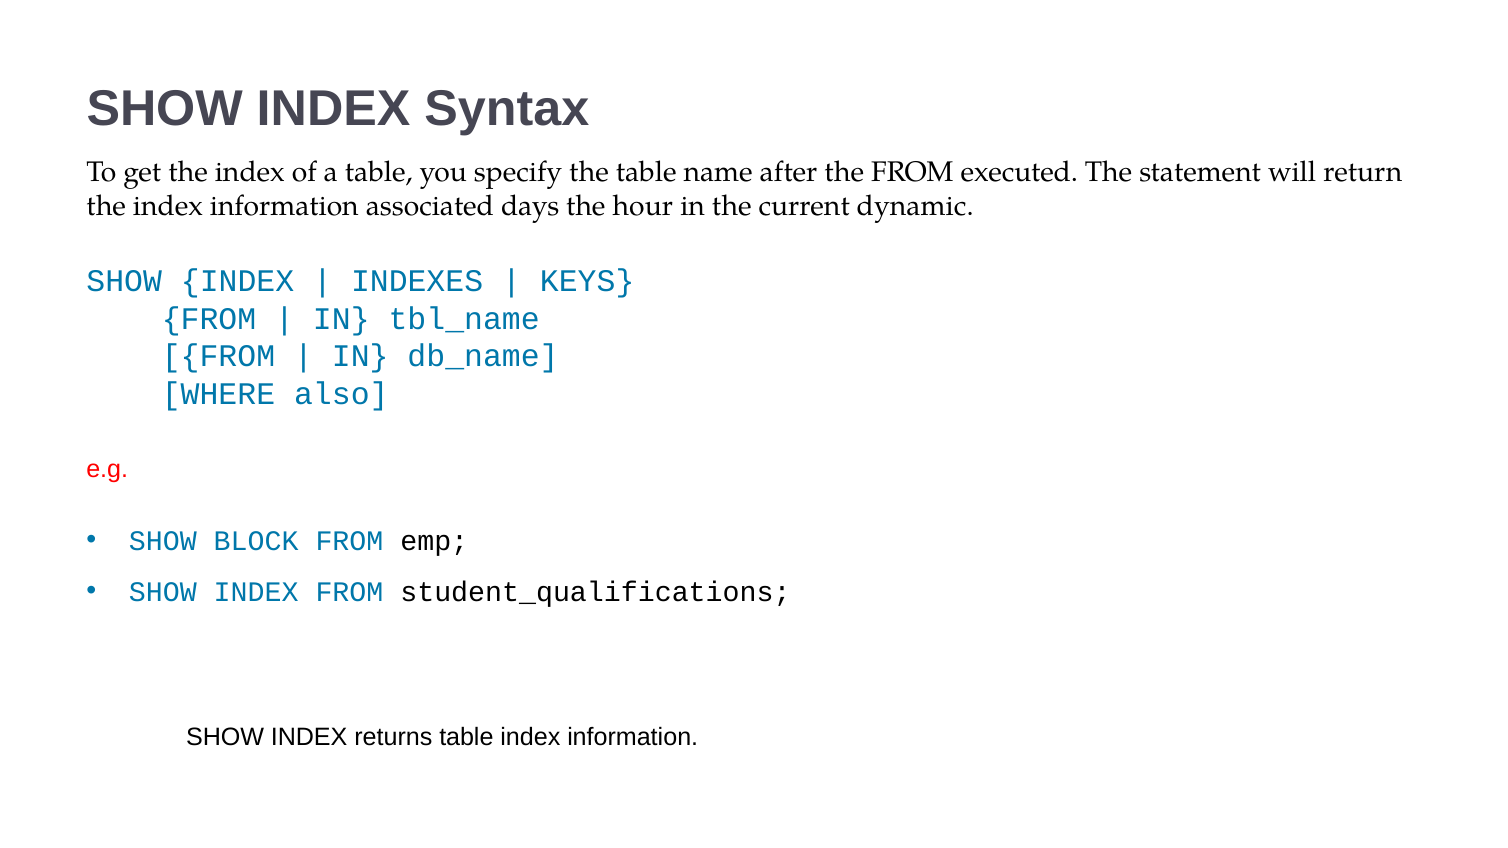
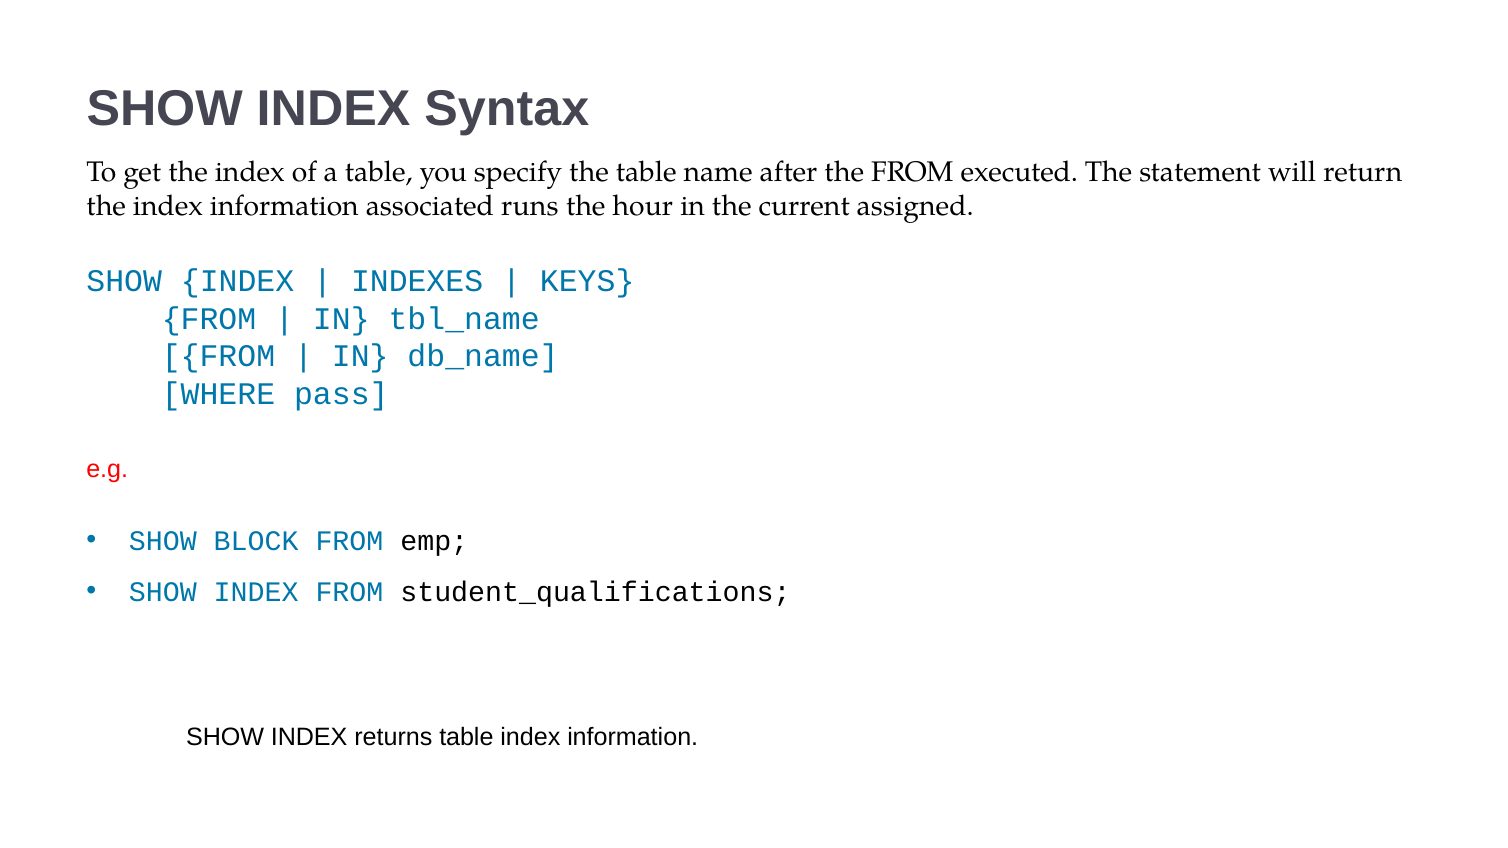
days: days -> runs
dynamic: dynamic -> assigned
also: also -> pass
